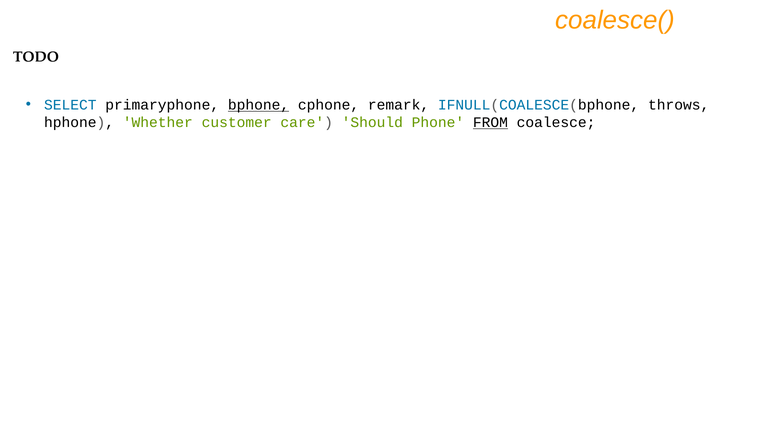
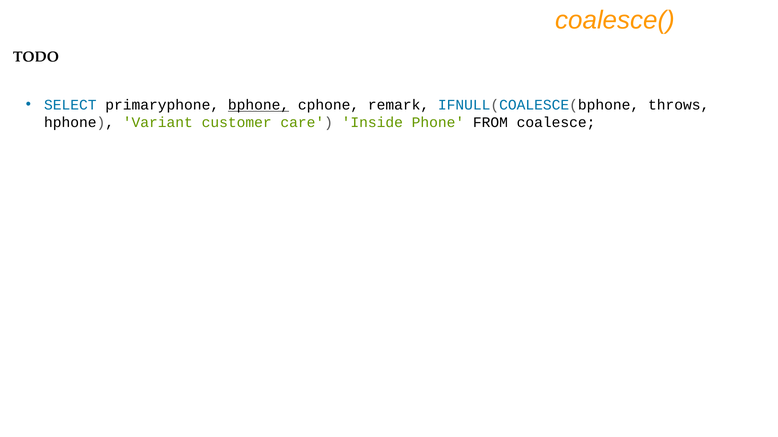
Whether: Whether -> Variant
Should: Should -> Inside
FROM underline: present -> none
